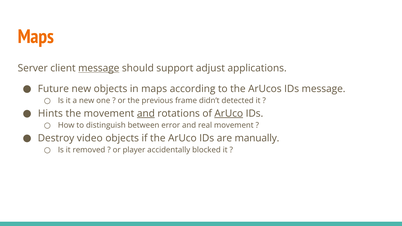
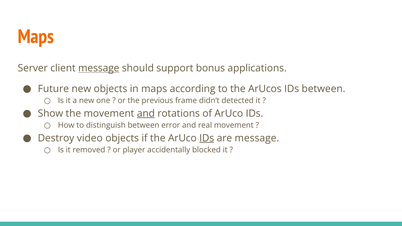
adjust: adjust -> bonus
IDs message: message -> between
Hints: Hints -> Show
ArUco at (229, 113) underline: present -> none
IDs at (207, 138) underline: none -> present
are manually: manually -> message
